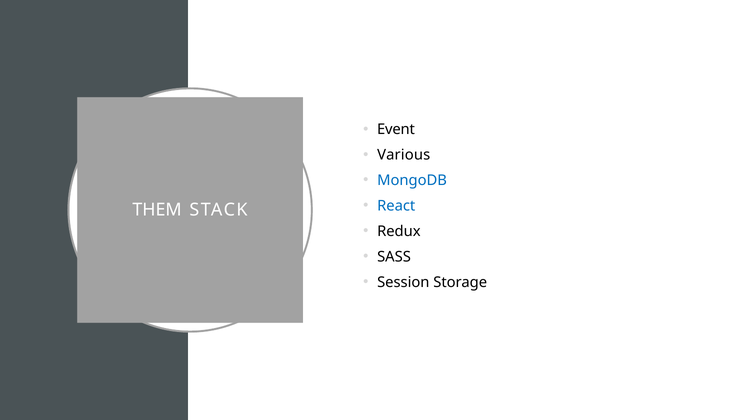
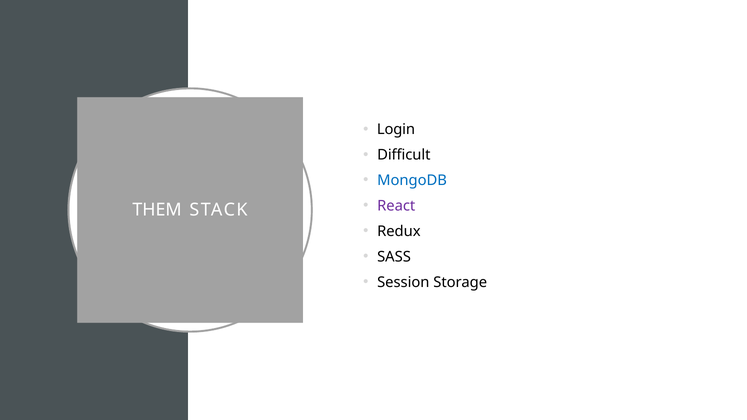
Event: Event -> Login
Various: Various -> Difficult
React colour: blue -> purple
